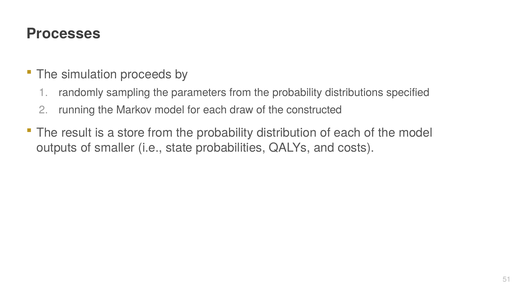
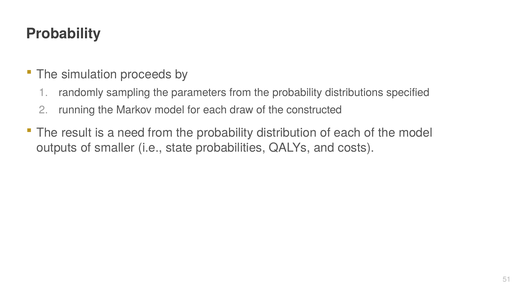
Processes at (63, 34): Processes -> Probability
store: store -> need
